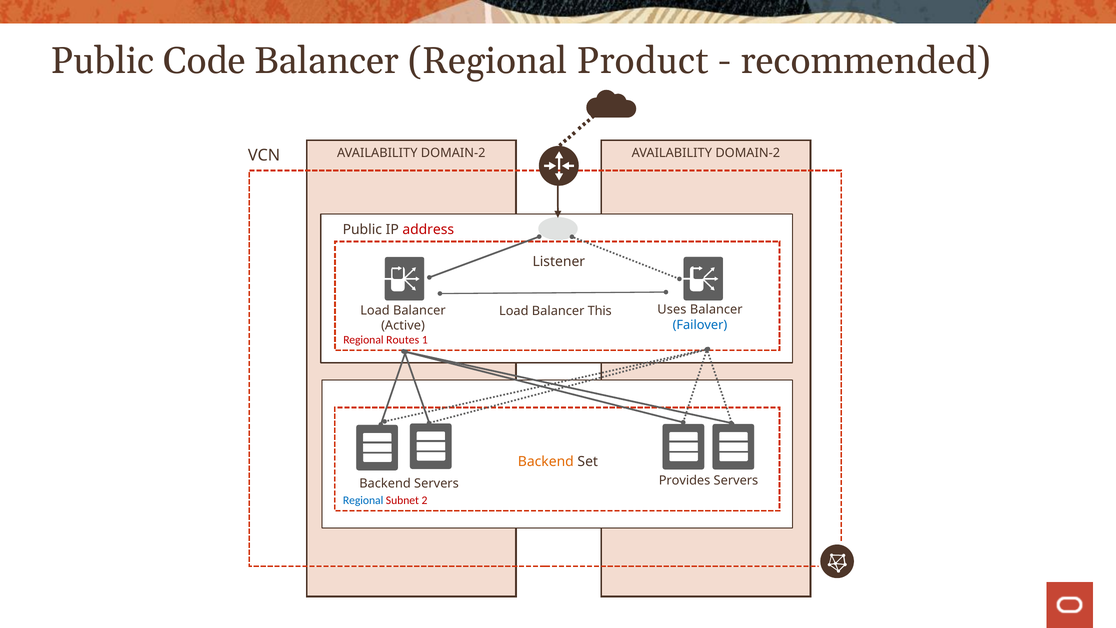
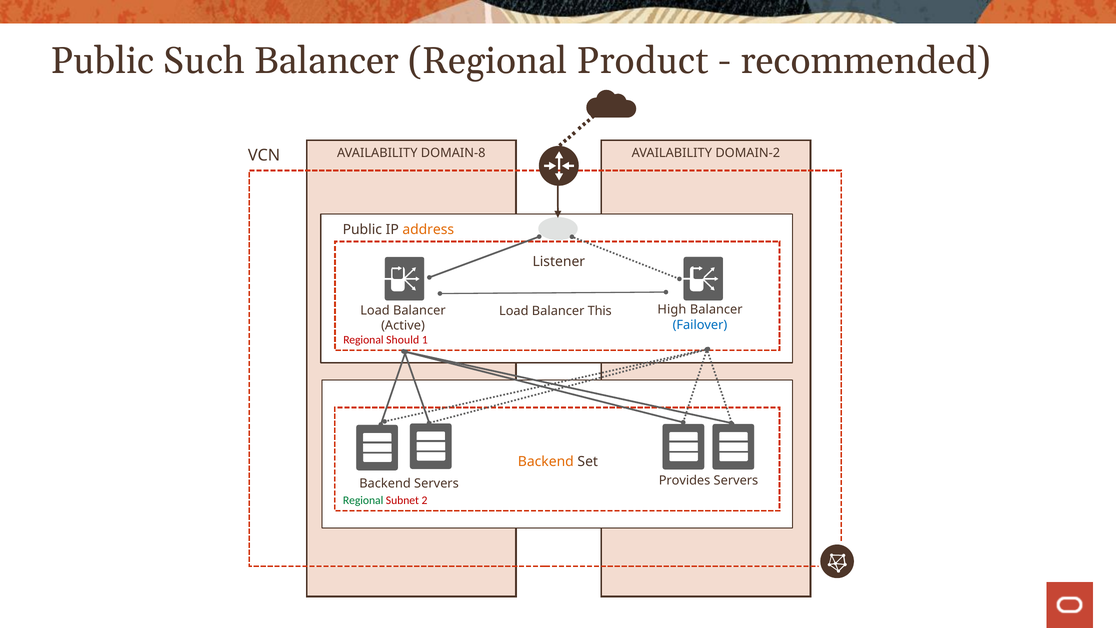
Code: Code -> Such
DOMAIN-2 at (453, 153): DOMAIN-2 -> DOMAIN-8
address colour: red -> orange
Uses: Uses -> High
Routes: Routes -> Should
Regional at (363, 500) colour: blue -> green
